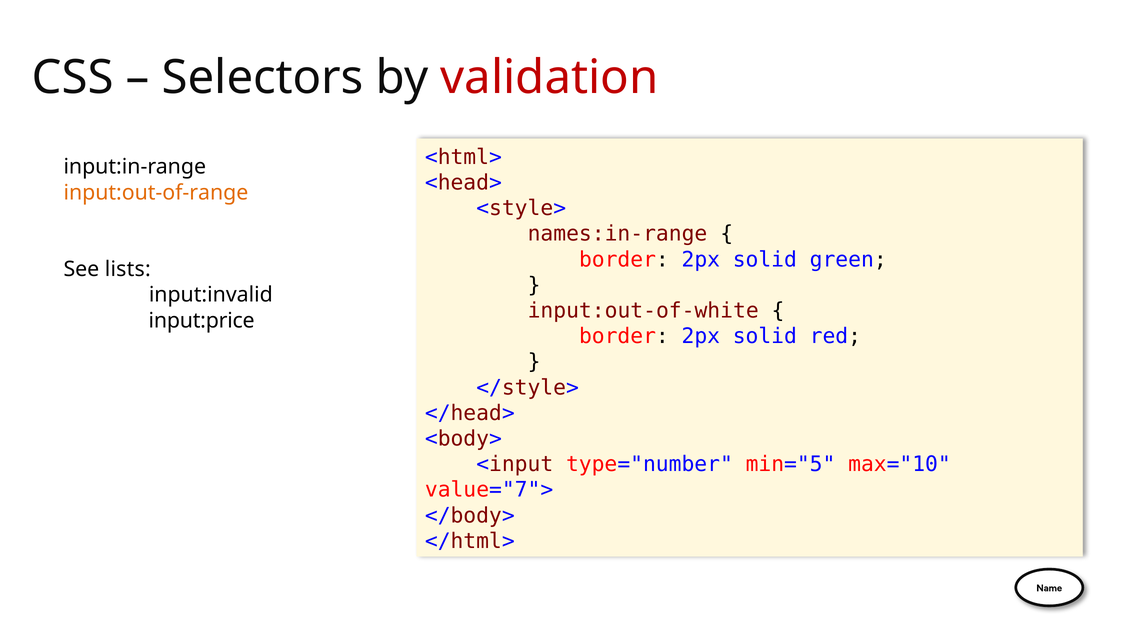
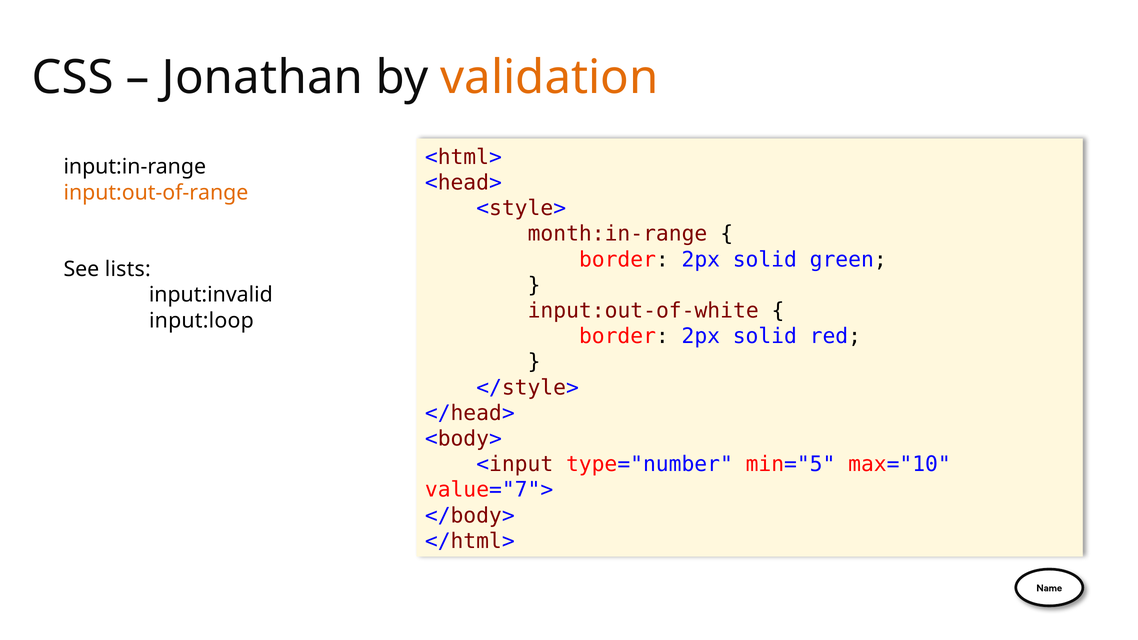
Selectors: Selectors -> Jonathan
validation colour: red -> orange
names:in-range: names:in-range -> month:in-range
input:price: input:price -> input:loop
